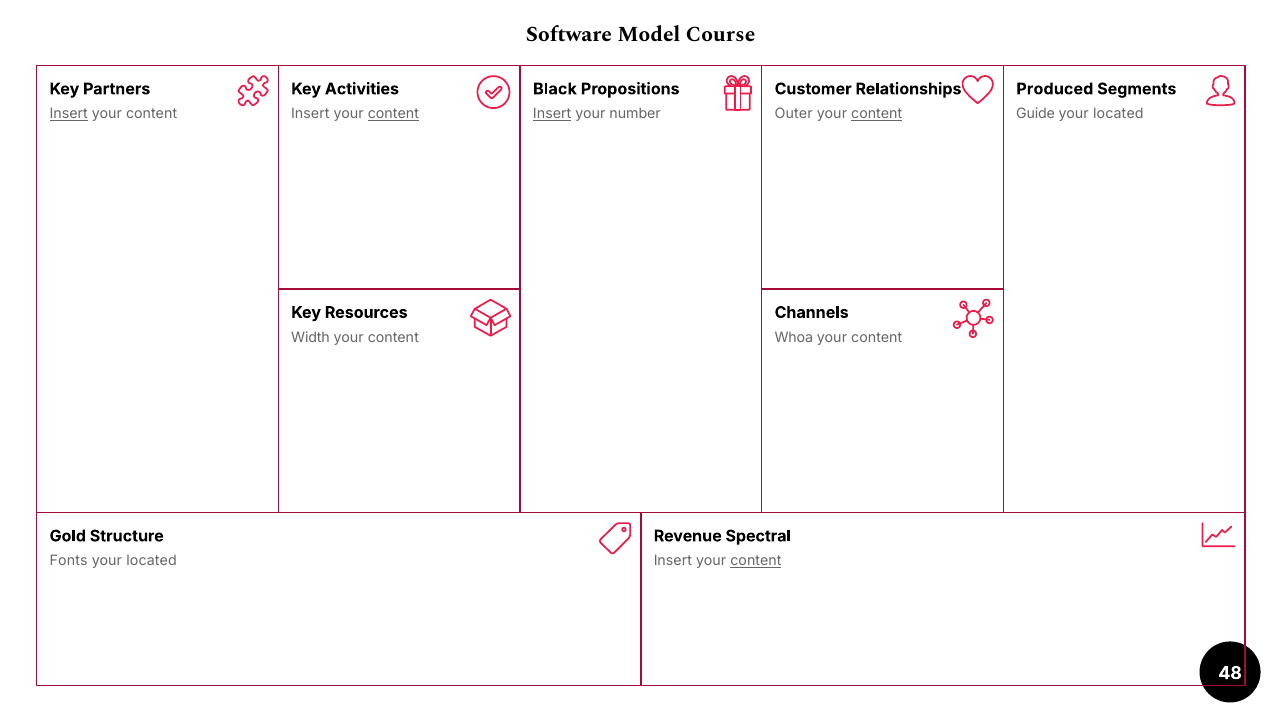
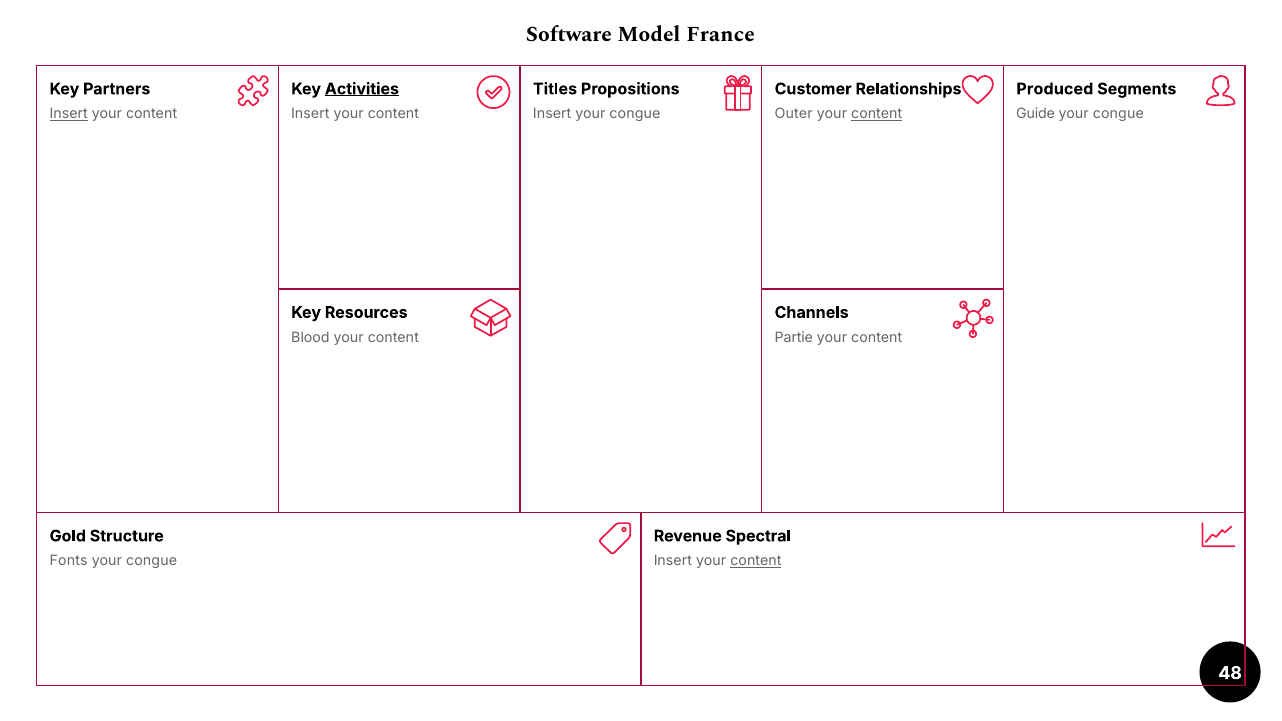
Course: Course -> France
Activities underline: none -> present
Black: Black -> Titles
content at (393, 114) underline: present -> none
Insert at (552, 114) underline: present -> none
number at (635, 114): number -> congue
located at (1118, 114): located -> congue
Width: Width -> Blood
Whoa: Whoa -> Partie
located at (152, 561): located -> congue
